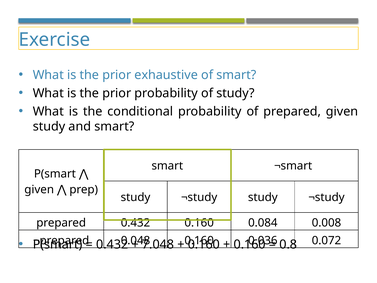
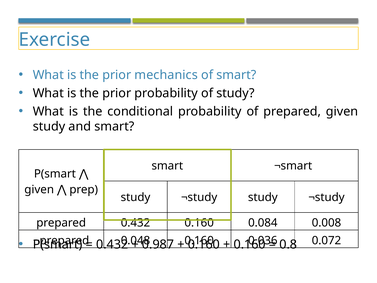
exhaustive: exhaustive -> mechanics
7.048: 7.048 -> 0.987
